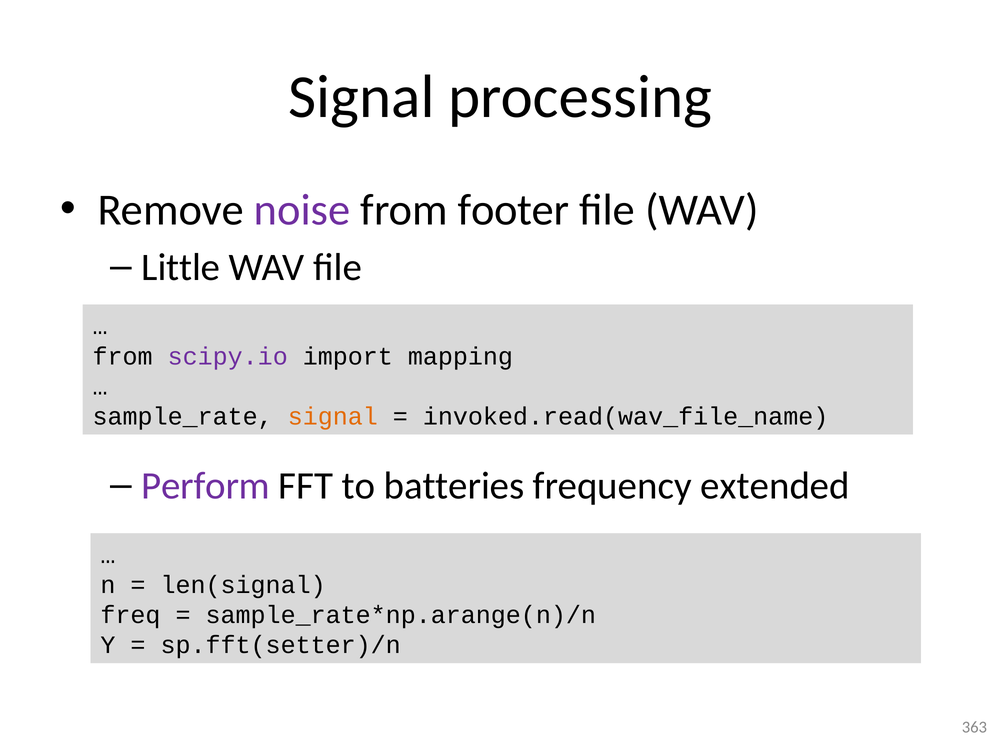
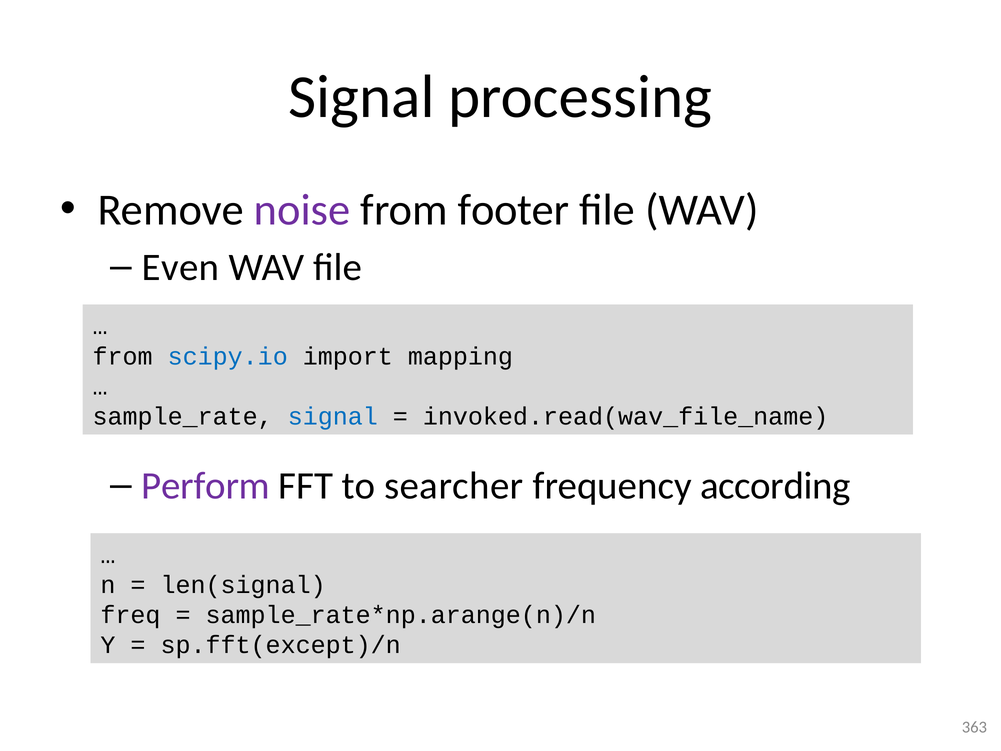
Little: Little -> Even
scipy.io colour: purple -> blue
signal at (333, 416) colour: orange -> blue
batteries: batteries -> searcher
extended: extended -> according
sp.fft(setter)/n: sp.fft(setter)/n -> sp.fft(except)/n
